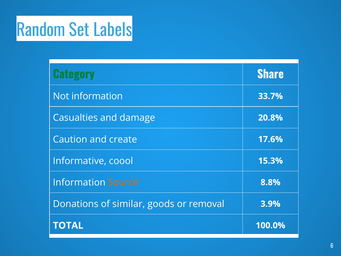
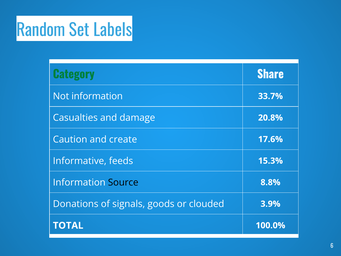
coool: coool -> feeds
Source colour: orange -> black
similar: similar -> signals
removal: removal -> clouded
